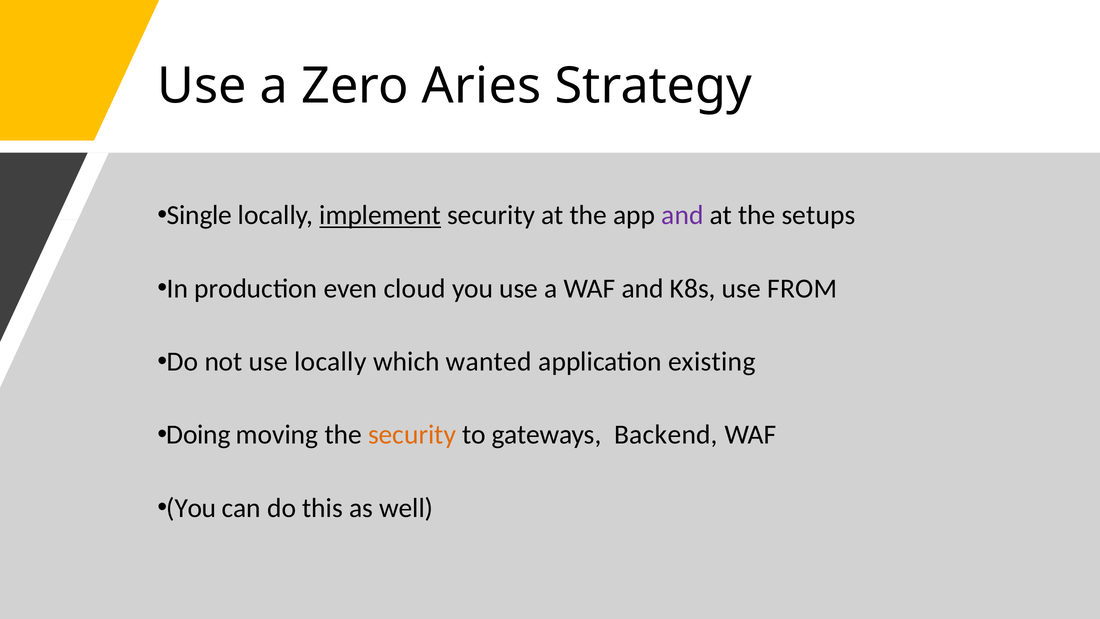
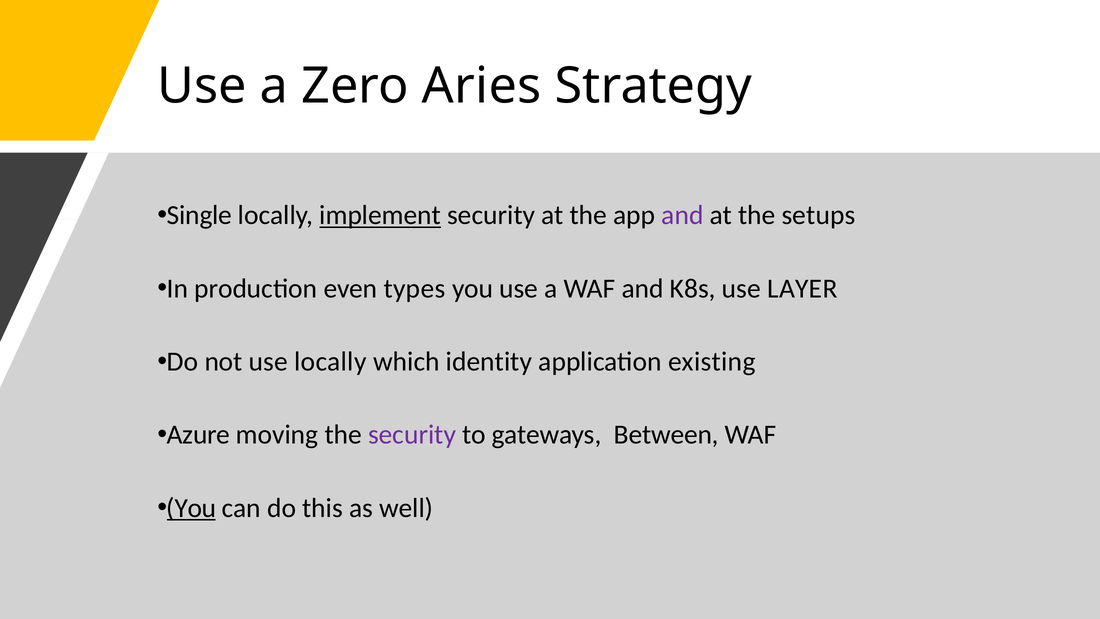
cloud: cloud -> types
FROM: FROM -> LAYER
wanted: wanted -> identity
Doing: Doing -> Azure
security at (412, 435) colour: orange -> purple
Backend: Backend -> Between
You at (191, 508) underline: none -> present
